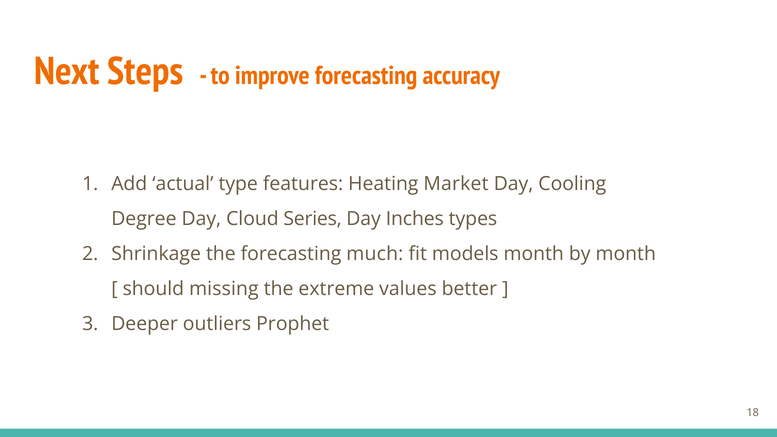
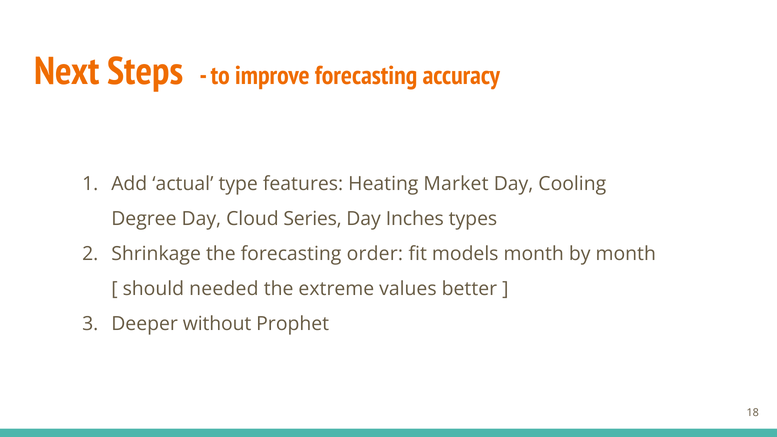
much: much -> order
missing: missing -> needed
outliers: outliers -> without
